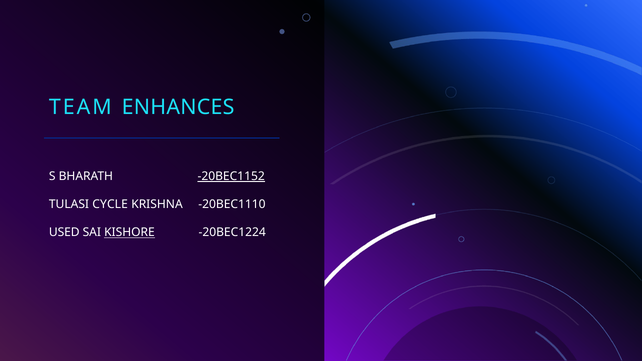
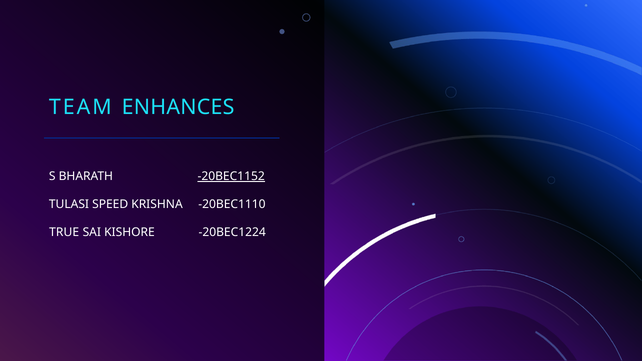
CYCLE: CYCLE -> SPEED
USED: USED -> TRUE
KISHORE underline: present -> none
